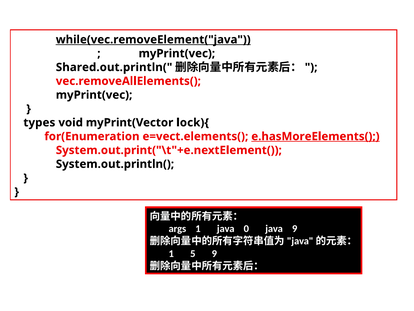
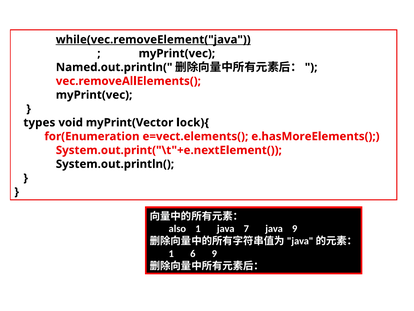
Shared.out.println(: Shared.out.println( -> Named.out.println(
e.hasMoreElements( underline: present -> none
args: args -> also
0: 0 -> 7
5: 5 -> 6
